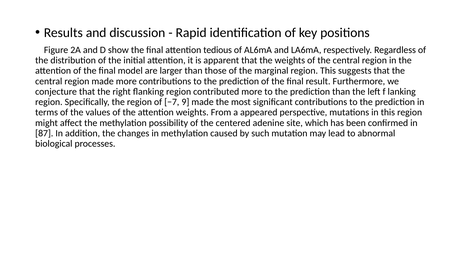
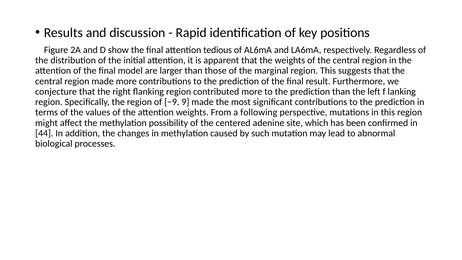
−7: −7 -> −9
appeared: appeared -> following
87: 87 -> 44
